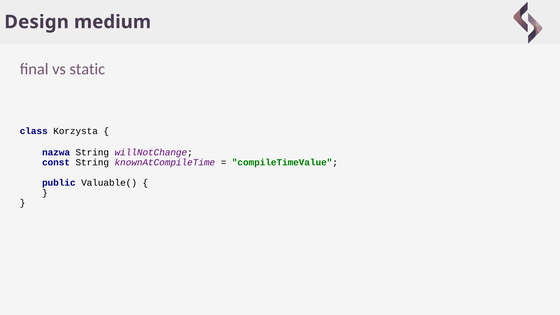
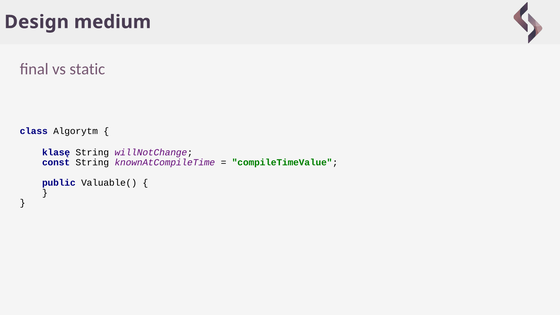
Korzysta: Korzysta -> Algorytm
nazwa: nazwa -> klasę
